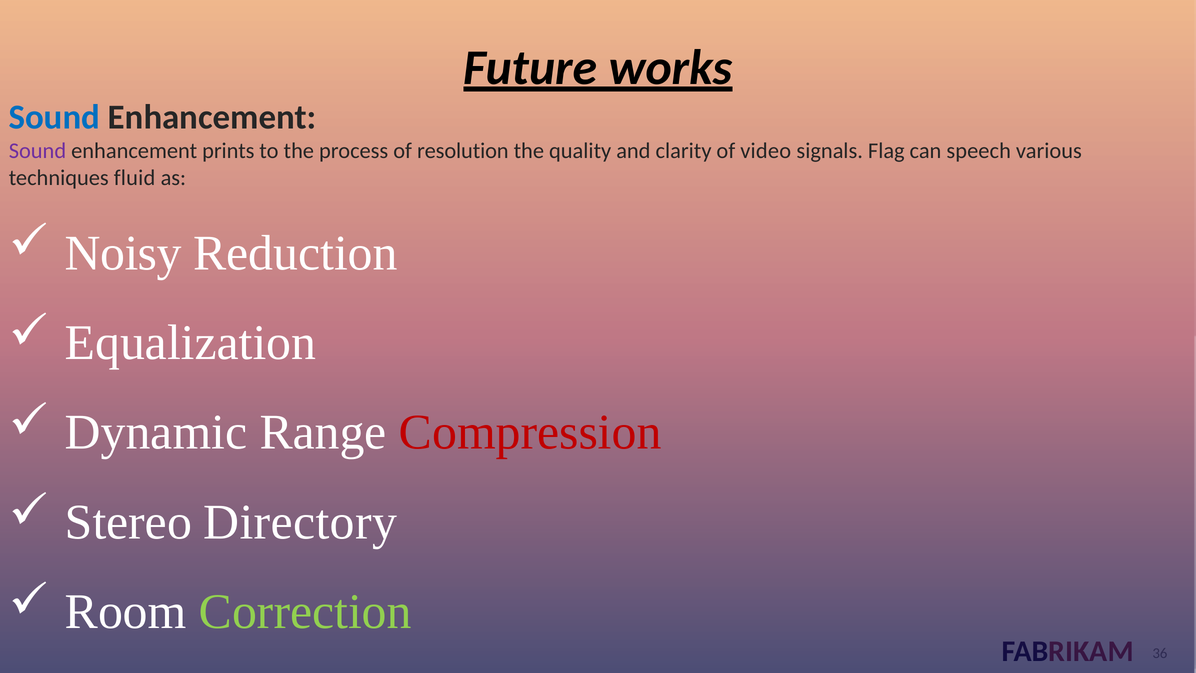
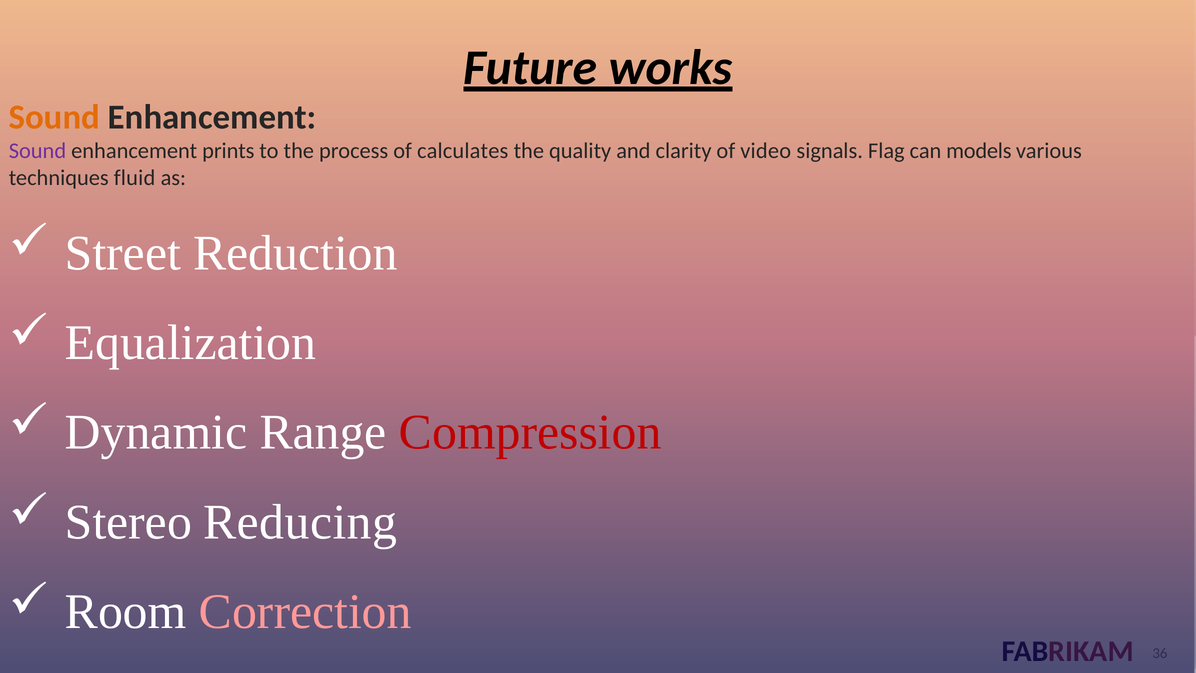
Sound at (54, 117) colour: blue -> orange
resolution: resolution -> calculates
speech: speech -> models
Noisy: Noisy -> Street
Directory: Directory -> Reducing
Correction colour: light green -> pink
